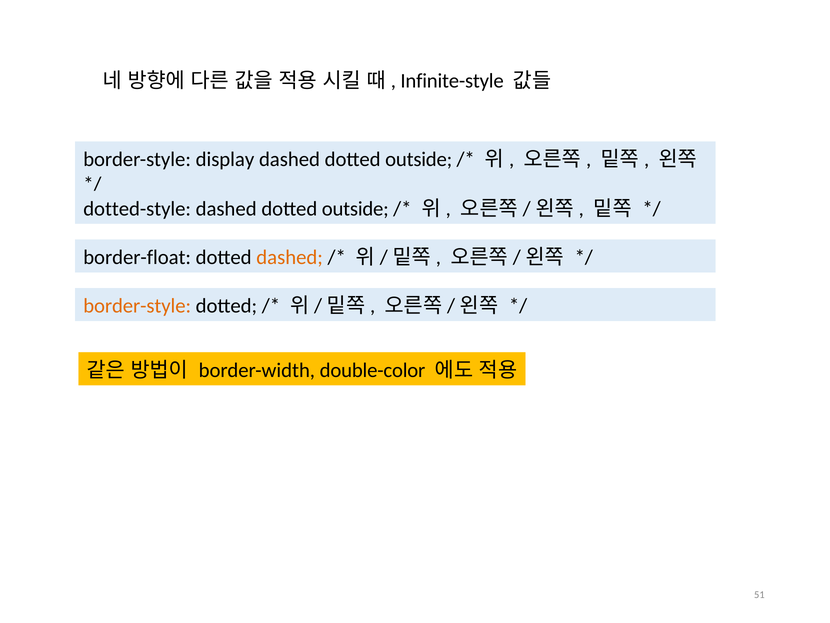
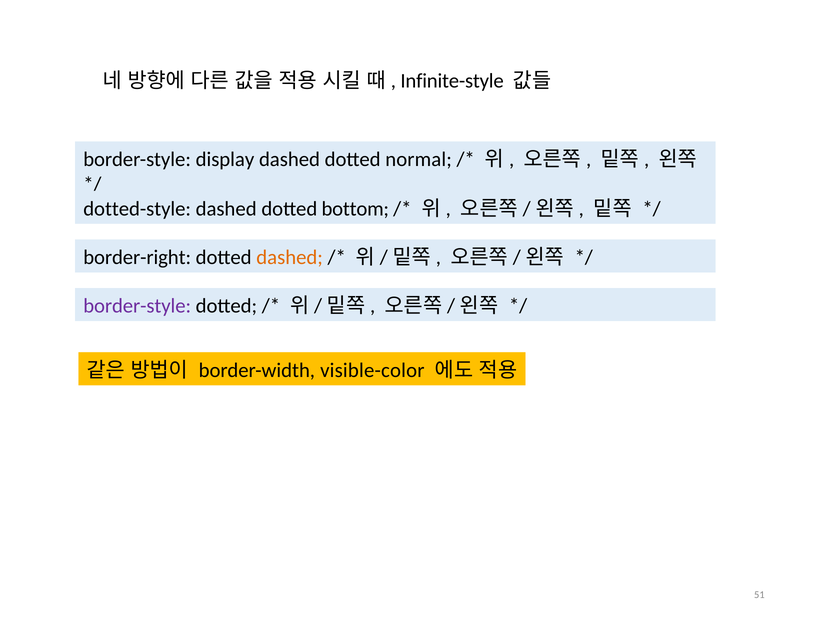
outside at (419, 159): outside -> normal
outside at (355, 209): outside -> bottom
border-float: border-float -> border-right
border-style at (137, 306) colour: orange -> purple
double-color: double-color -> visible-color
